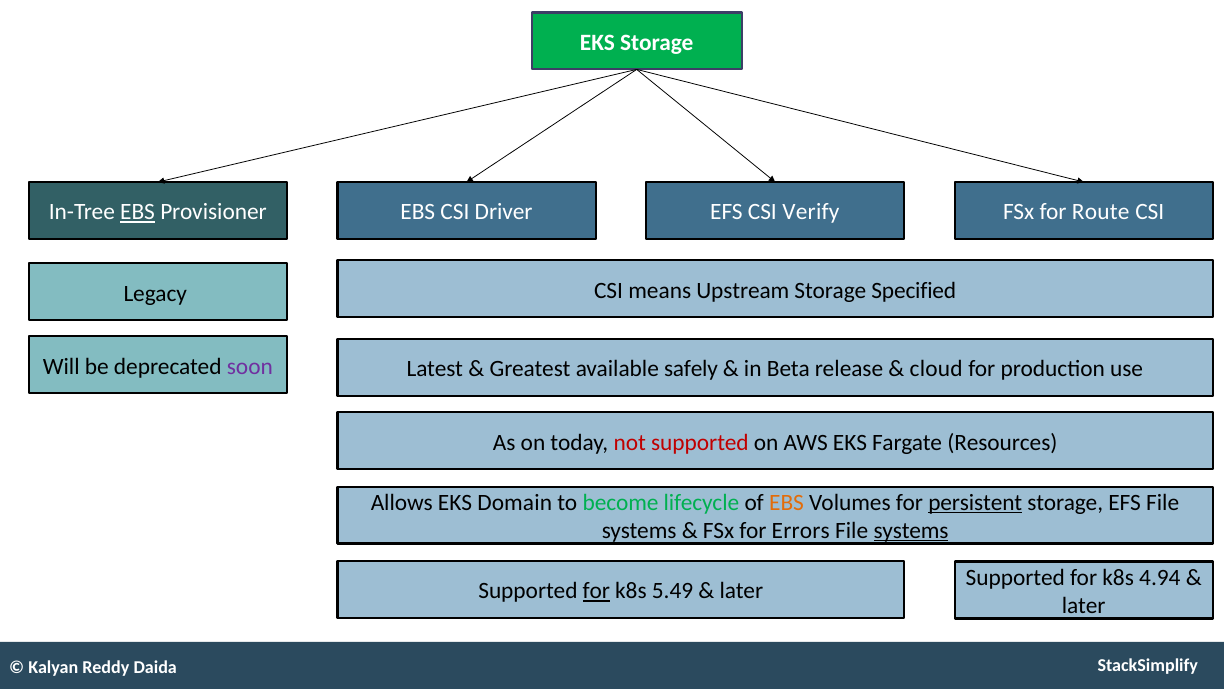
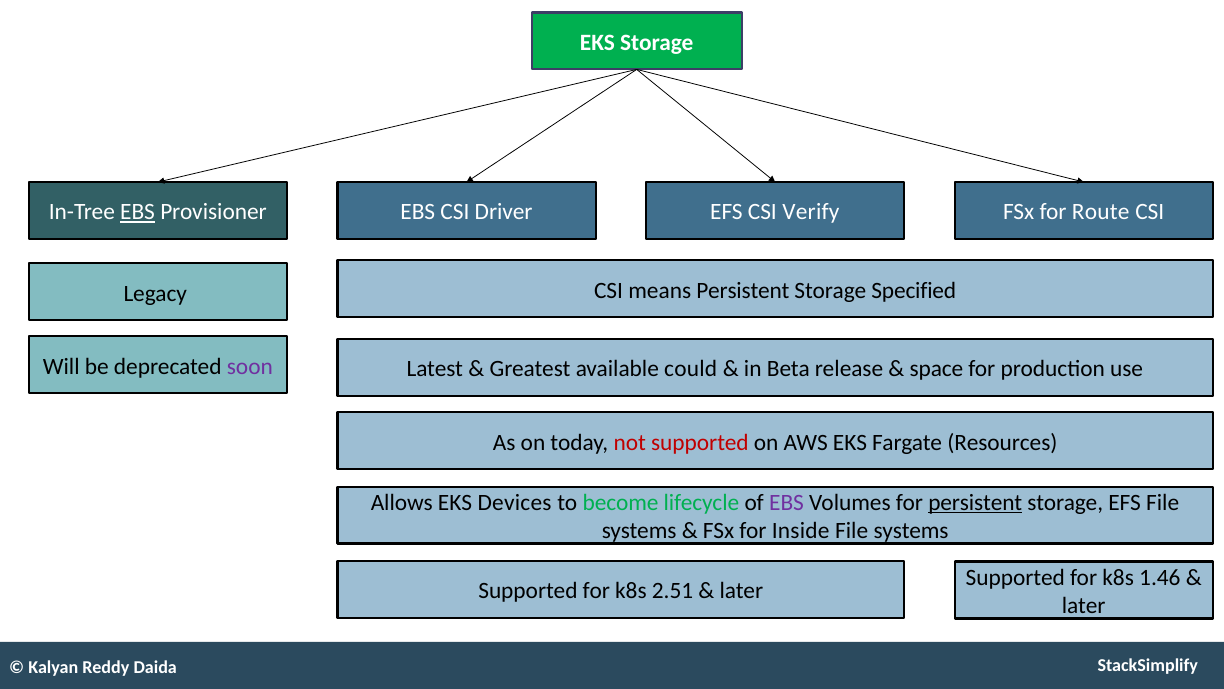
means Upstream: Upstream -> Persistent
safely: safely -> could
cloud: cloud -> space
Domain: Domain -> Devices
EBS at (787, 502) colour: orange -> purple
Errors: Errors -> Inside
systems at (911, 530) underline: present -> none
4.94: 4.94 -> 1.46
for at (596, 590) underline: present -> none
5.49: 5.49 -> 2.51
